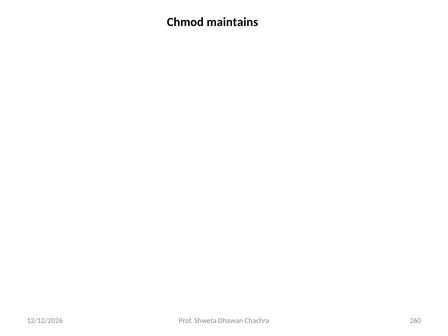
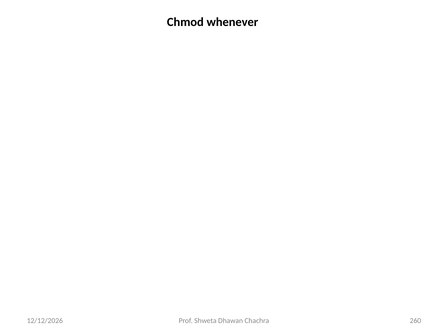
maintains: maintains -> whenever
